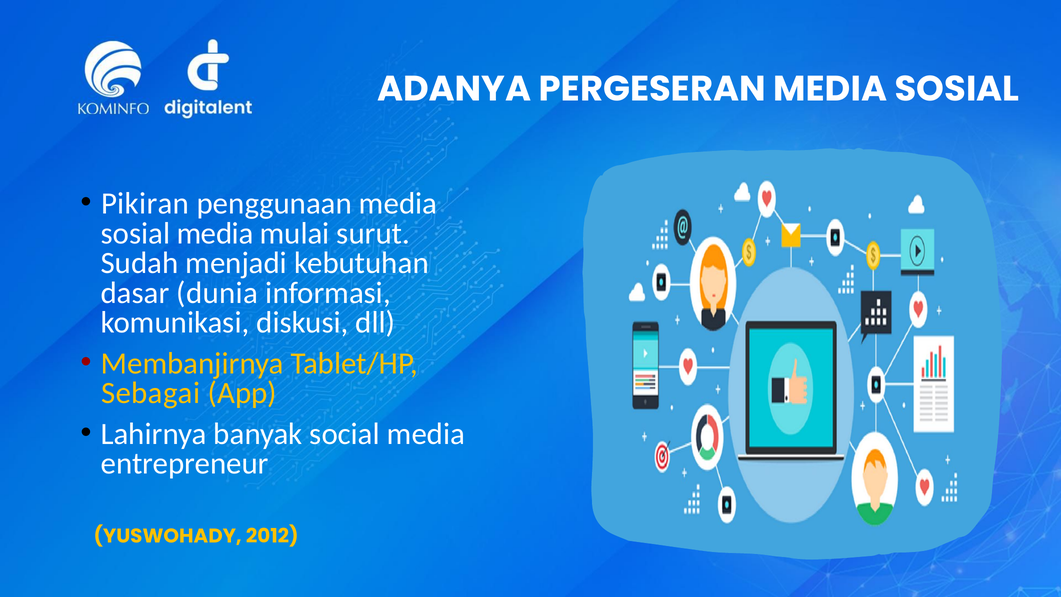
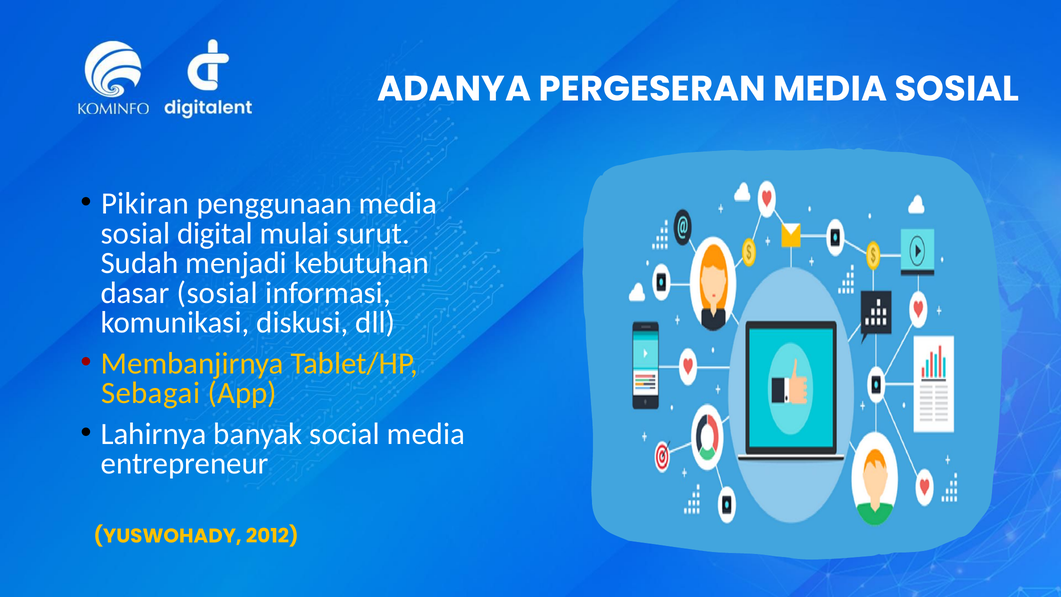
sosial media: media -> digital
dasar dunia: dunia -> sosial
